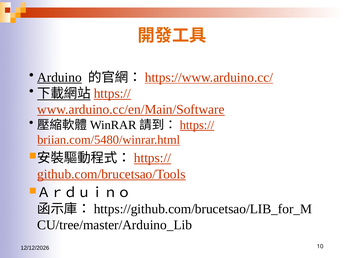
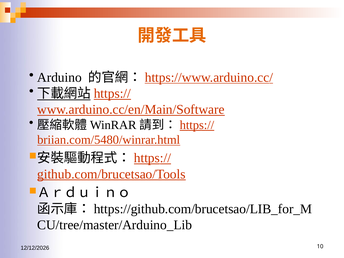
Arduino underline: present -> none
